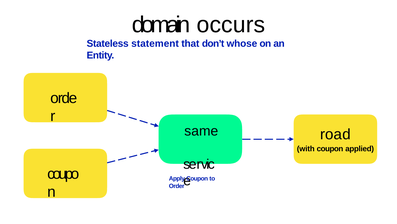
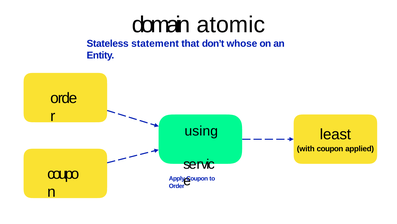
occurs: occurs -> atomic
same: same -> using
road: road -> least
